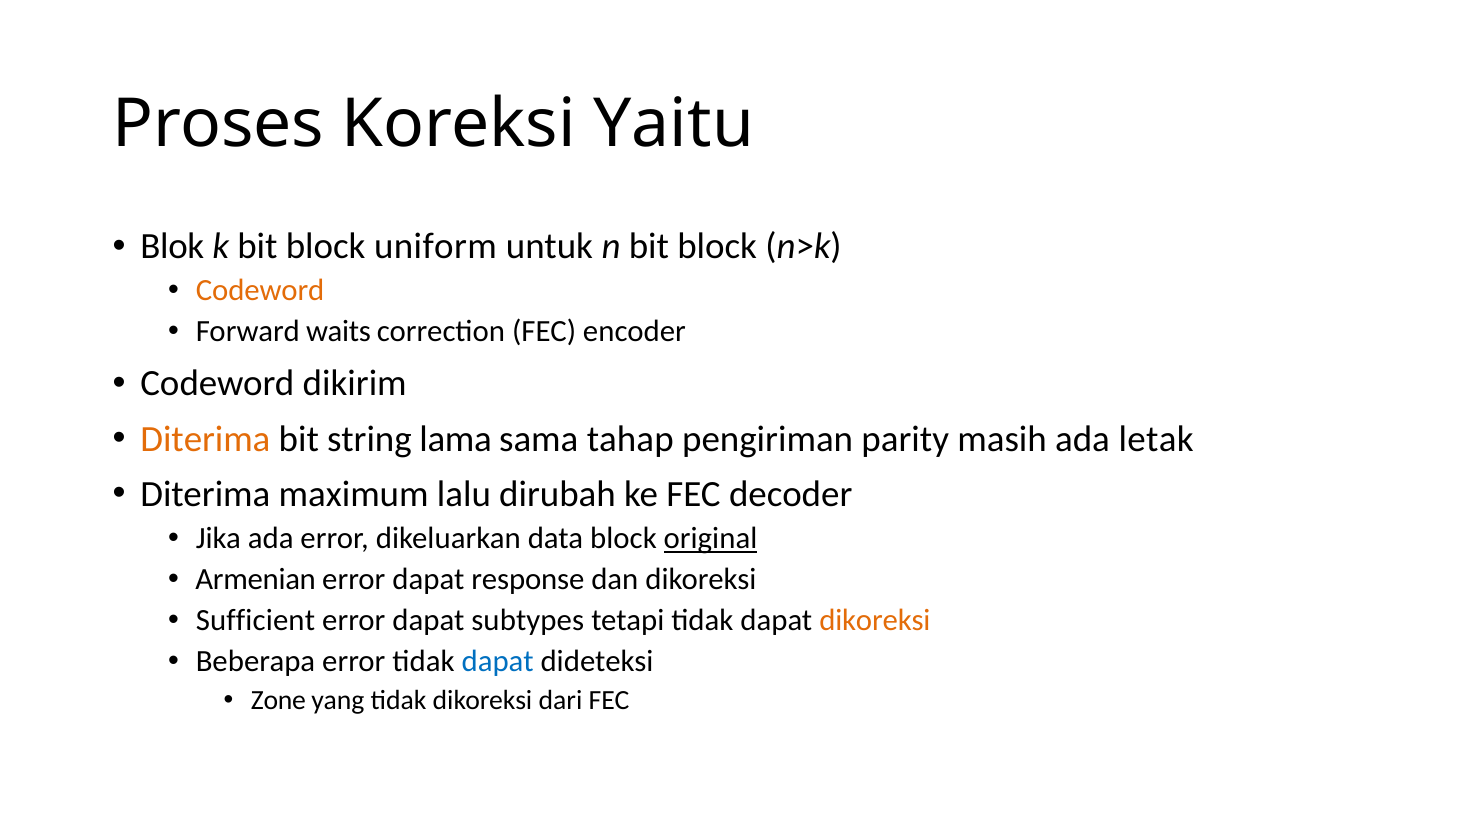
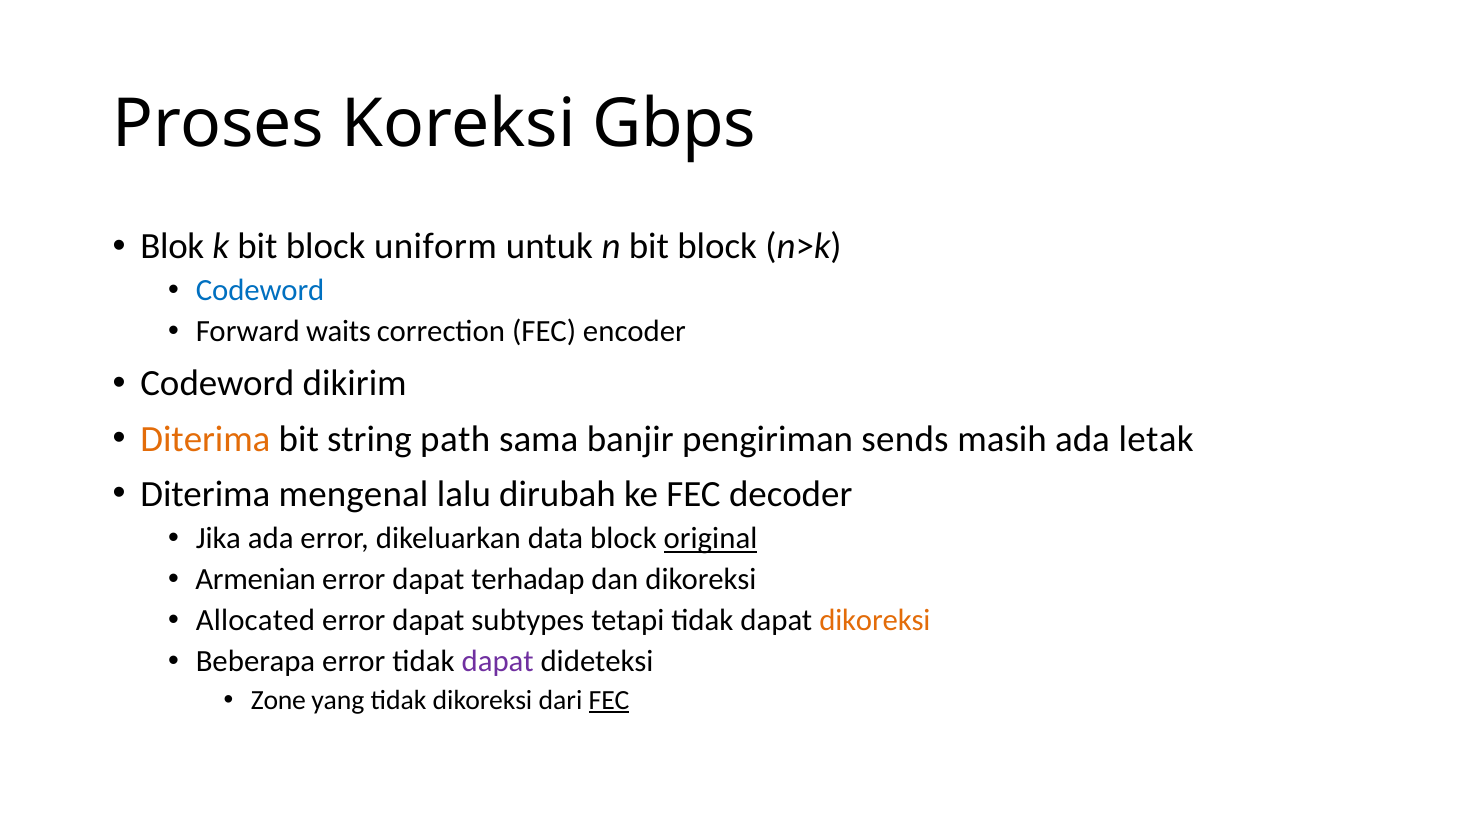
Yaitu: Yaitu -> Gbps
Codeword at (260, 291) colour: orange -> blue
lama: lama -> path
tahap: tahap -> banjir
parity: parity -> sends
maximum: maximum -> mengenal
response: response -> terhadap
Sufficient: Sufficient -> Allocated
dapat at (498, 661) colour: blue -> purple
FEC at (609, 701) underline: none -> present
